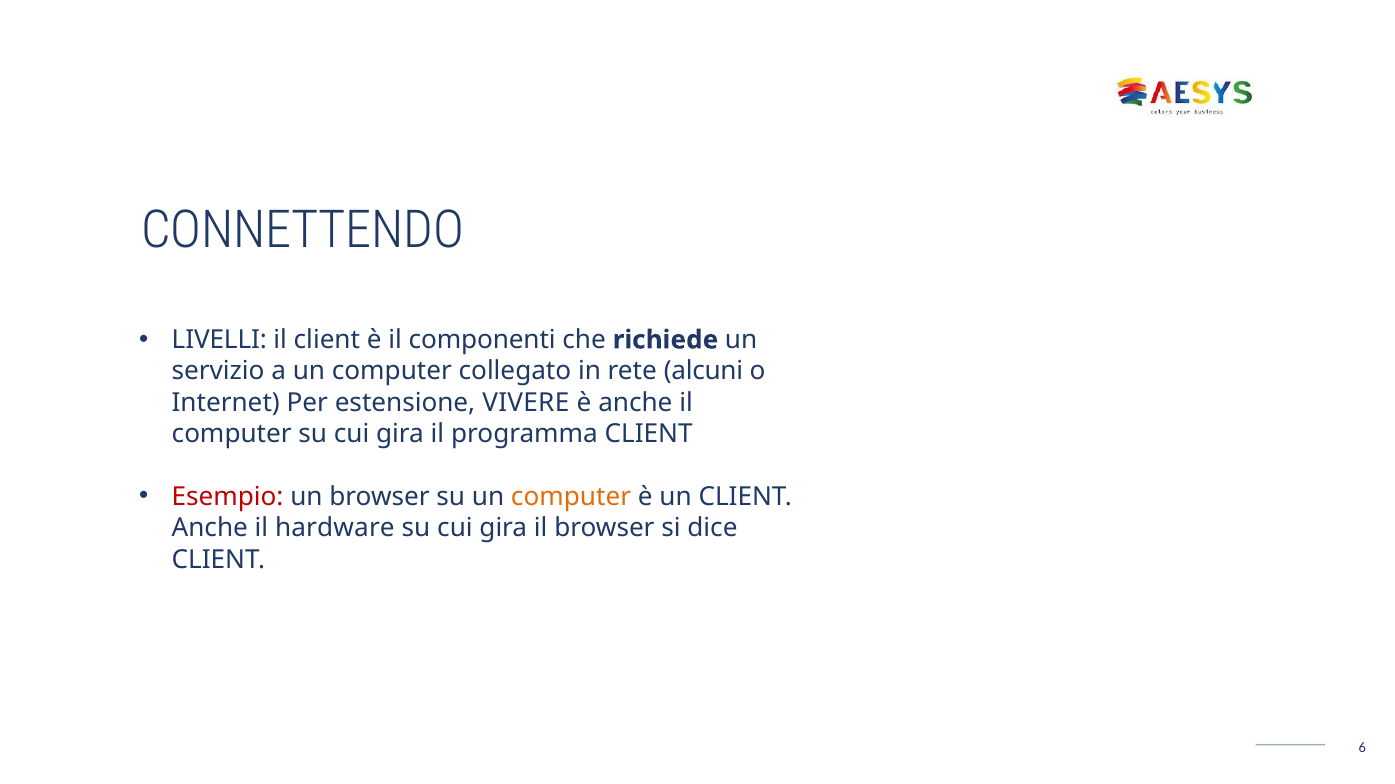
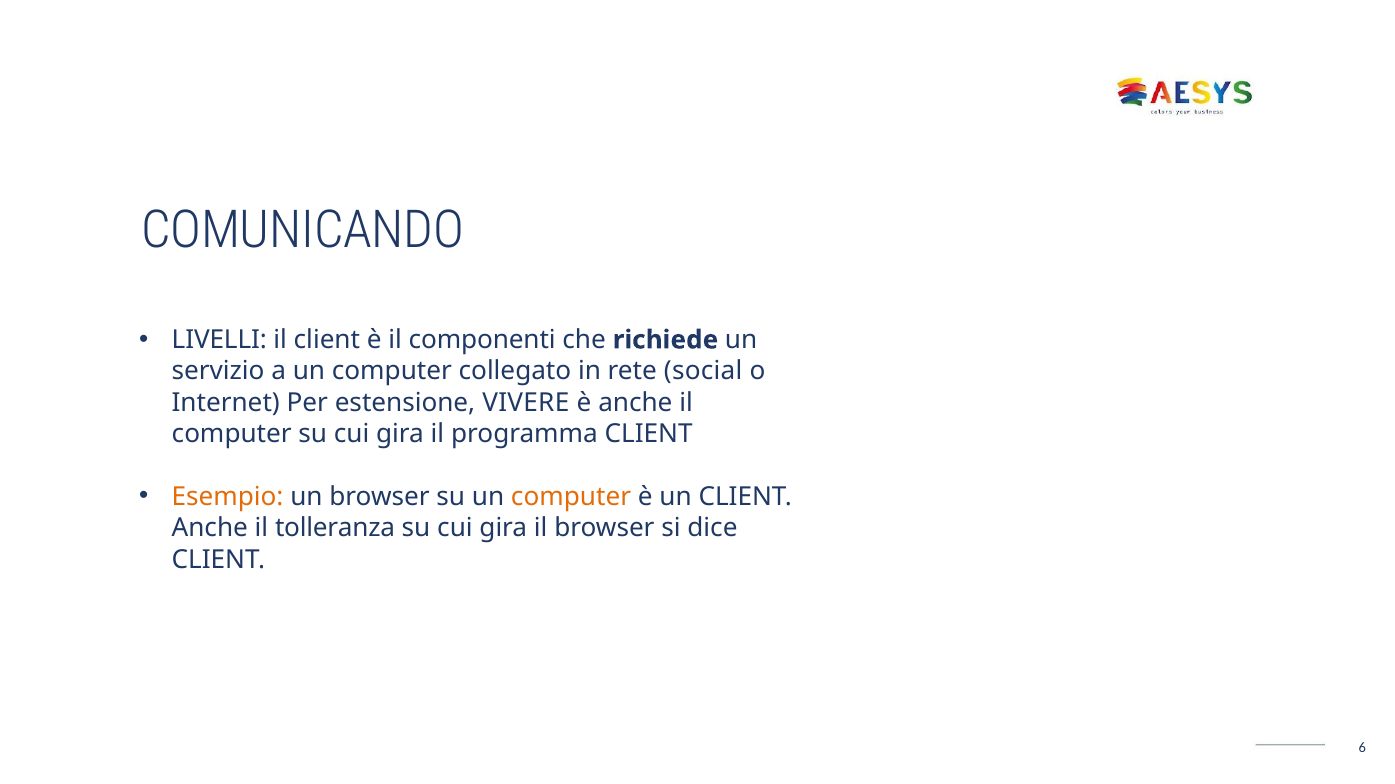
CONNETTENDO: CONNETTENDO -> COMUNICANDO
alcuni: alcuni -> social
Esempio colour: red -> orange
hardware: hardware -> tolleranza
